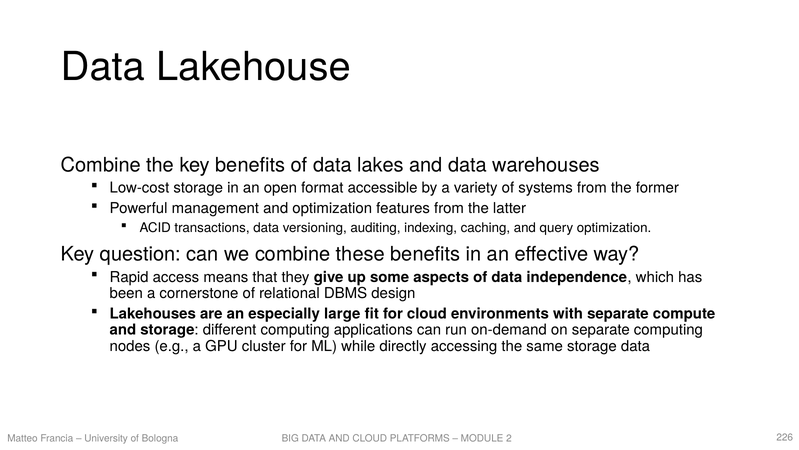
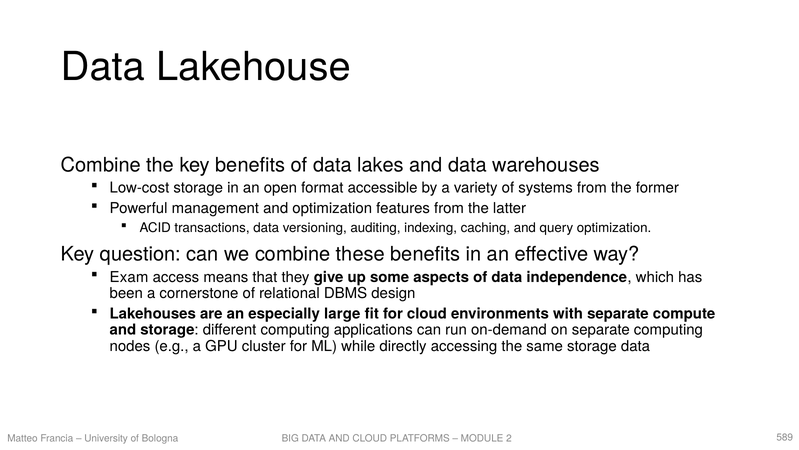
Rapid: Rapid -> Exam
226: 226 -> 589
